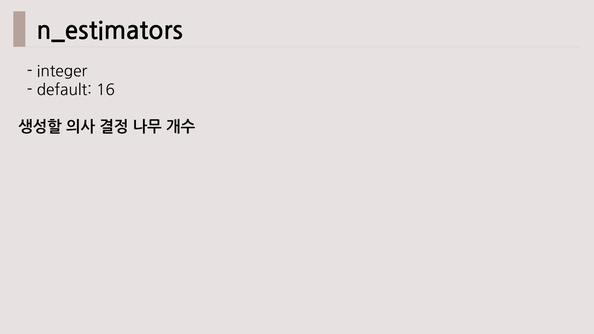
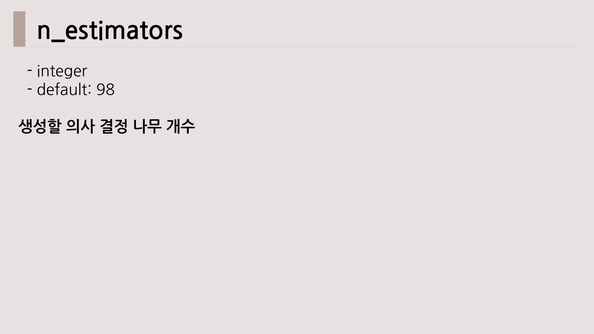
16: 16 -> 98
